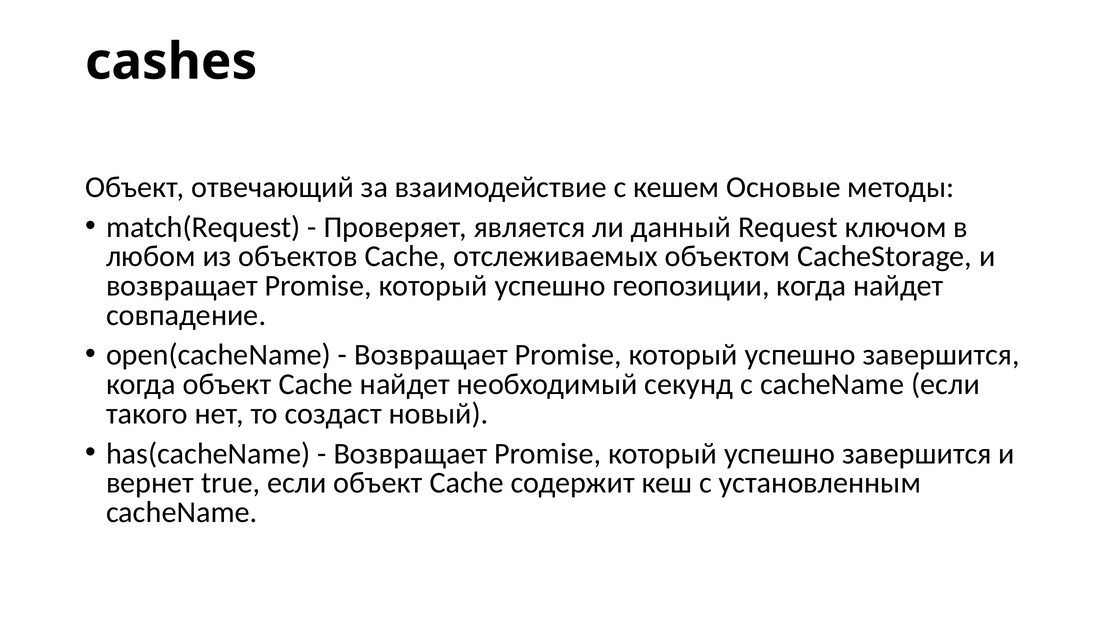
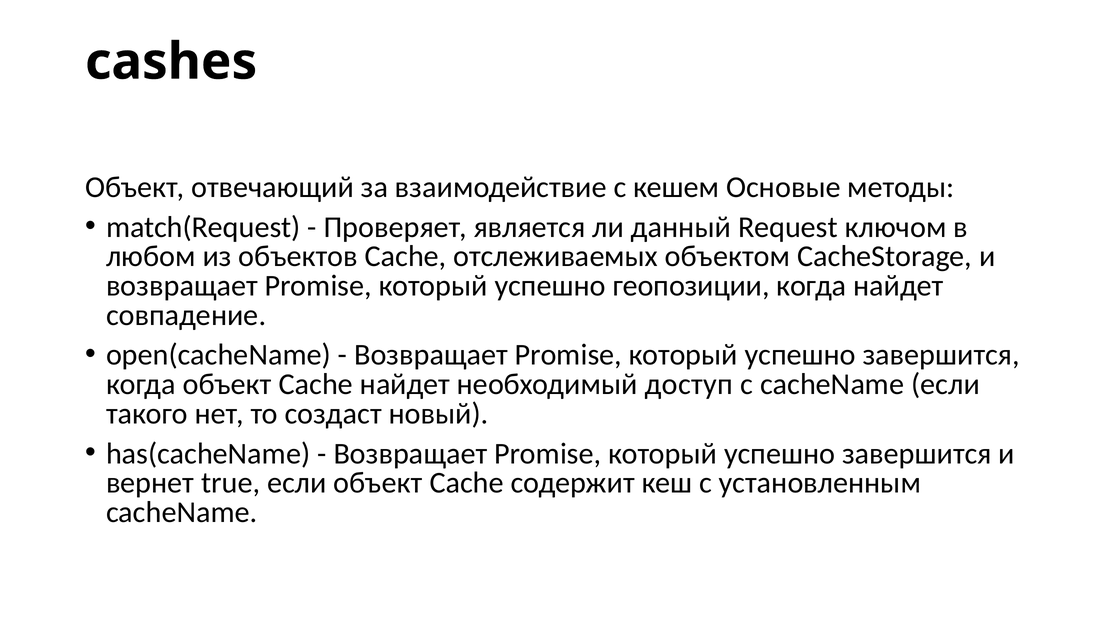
секунд: секунд -> доступ
